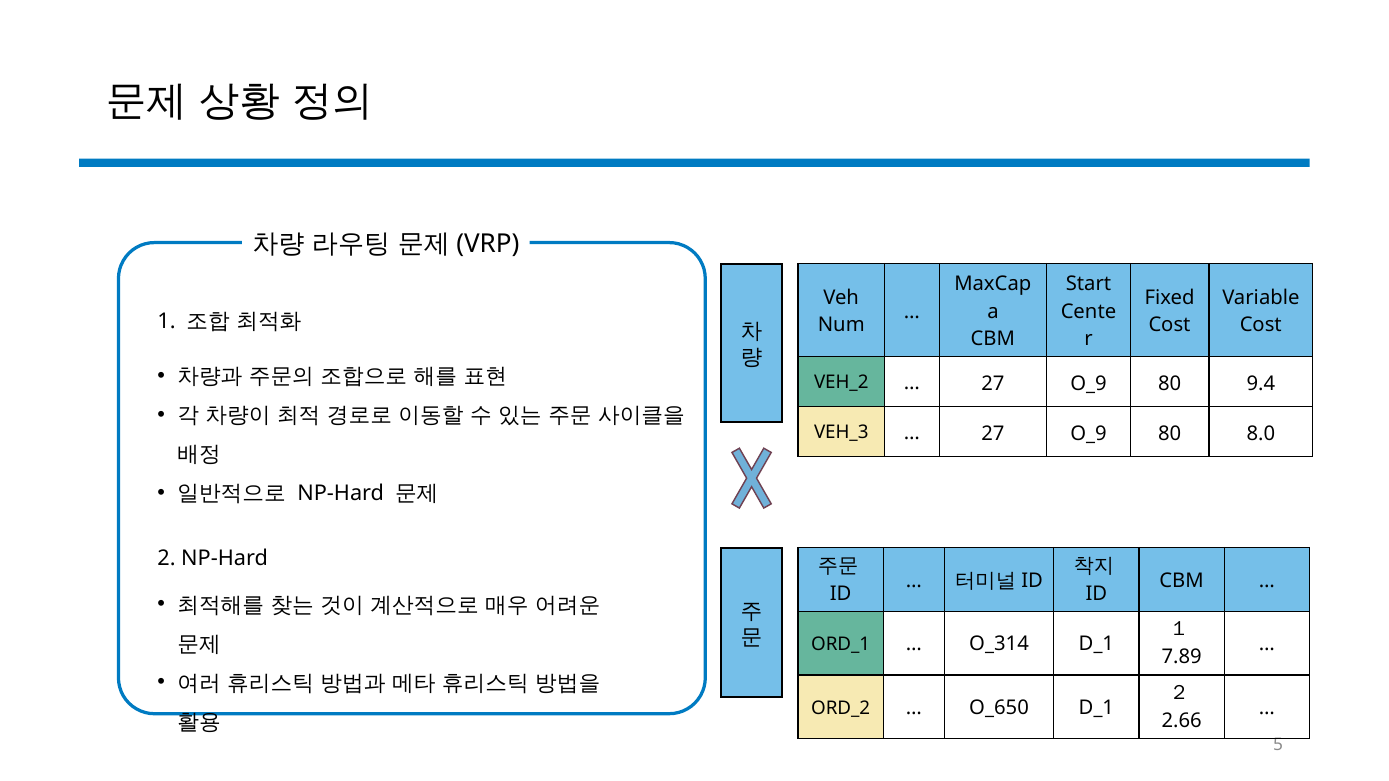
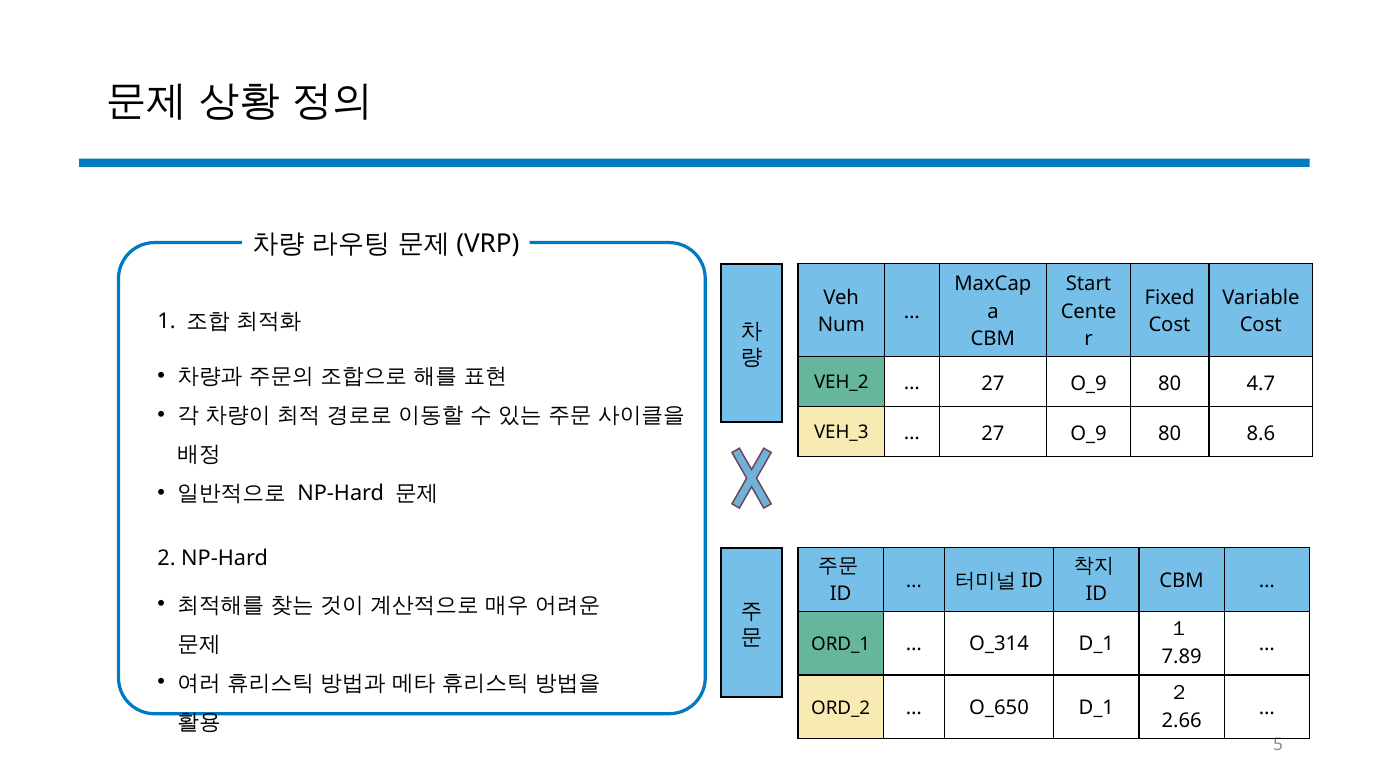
9.4: 9.4 -> 4.7
8.0: 8.0 -> 8.6
